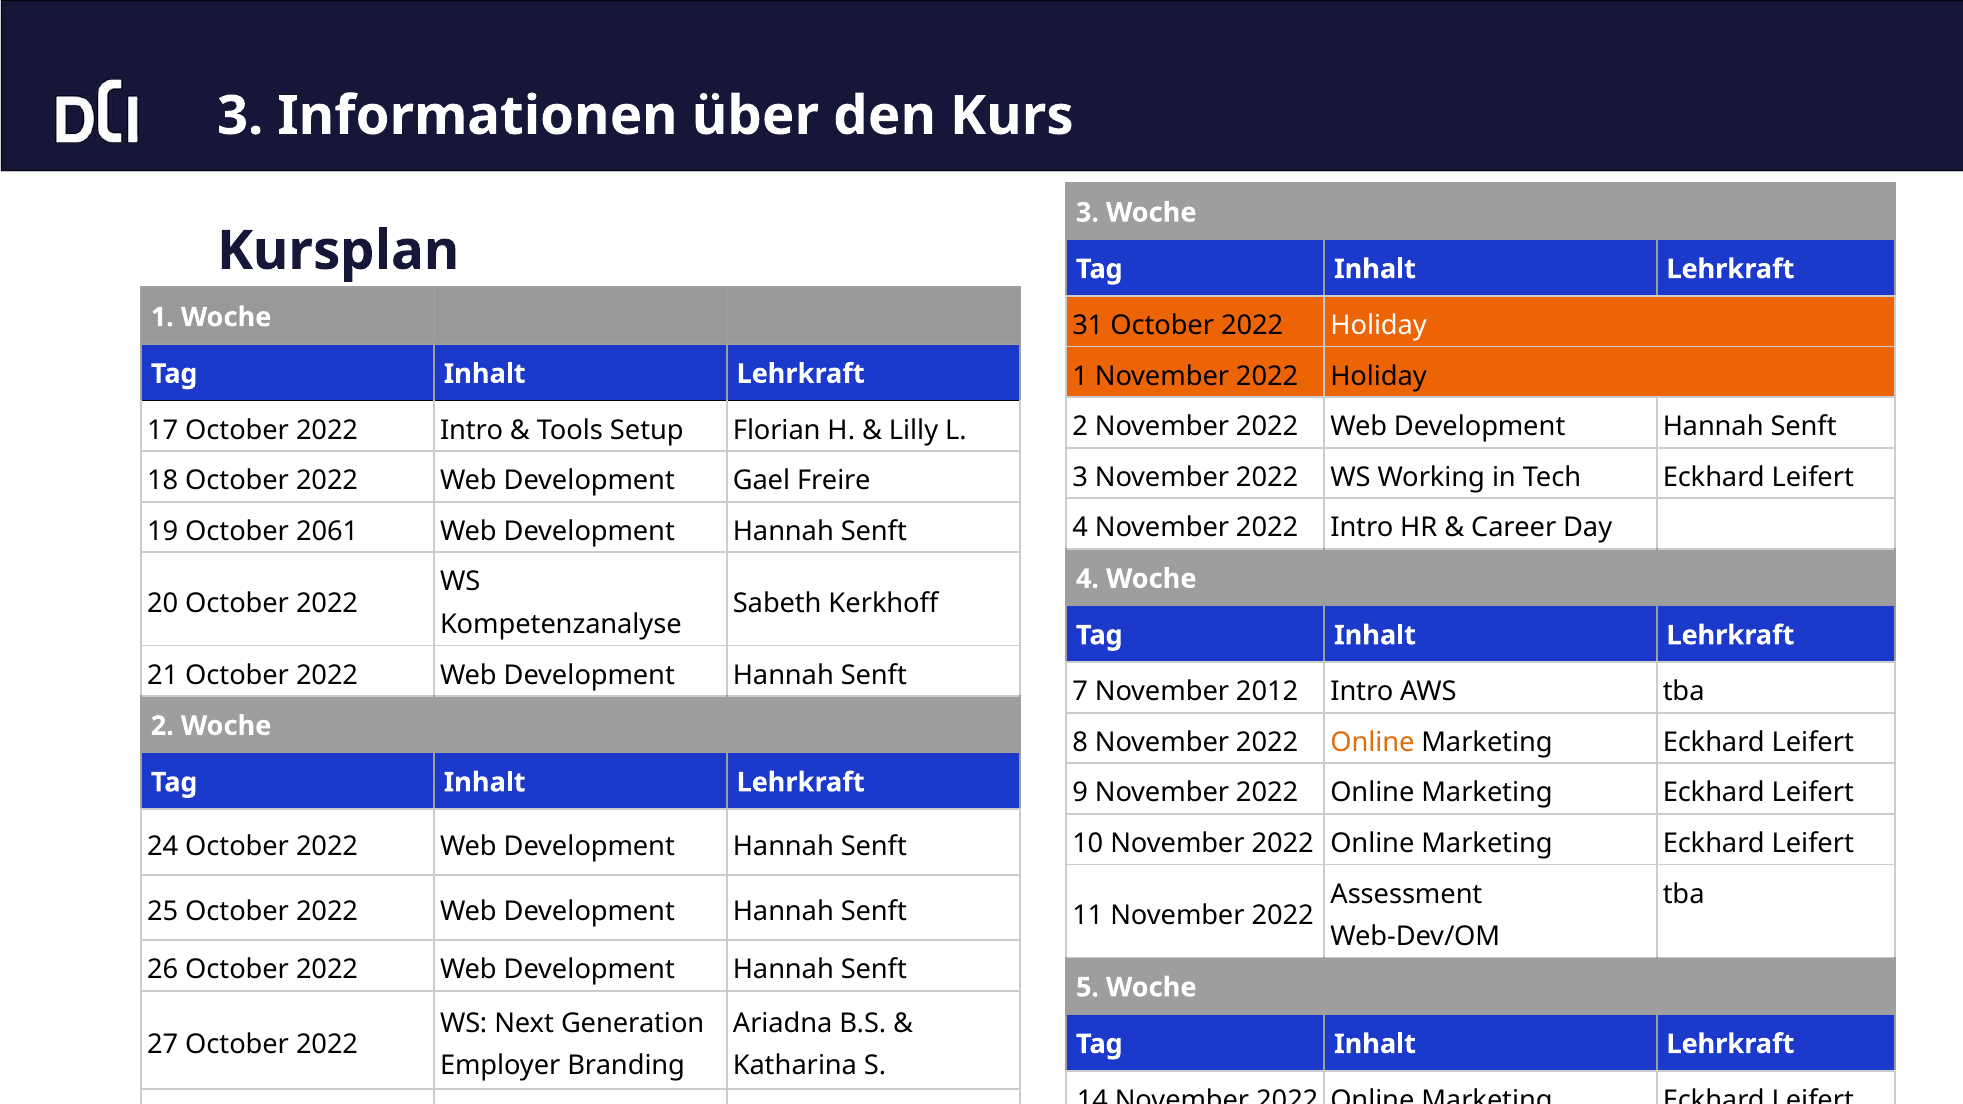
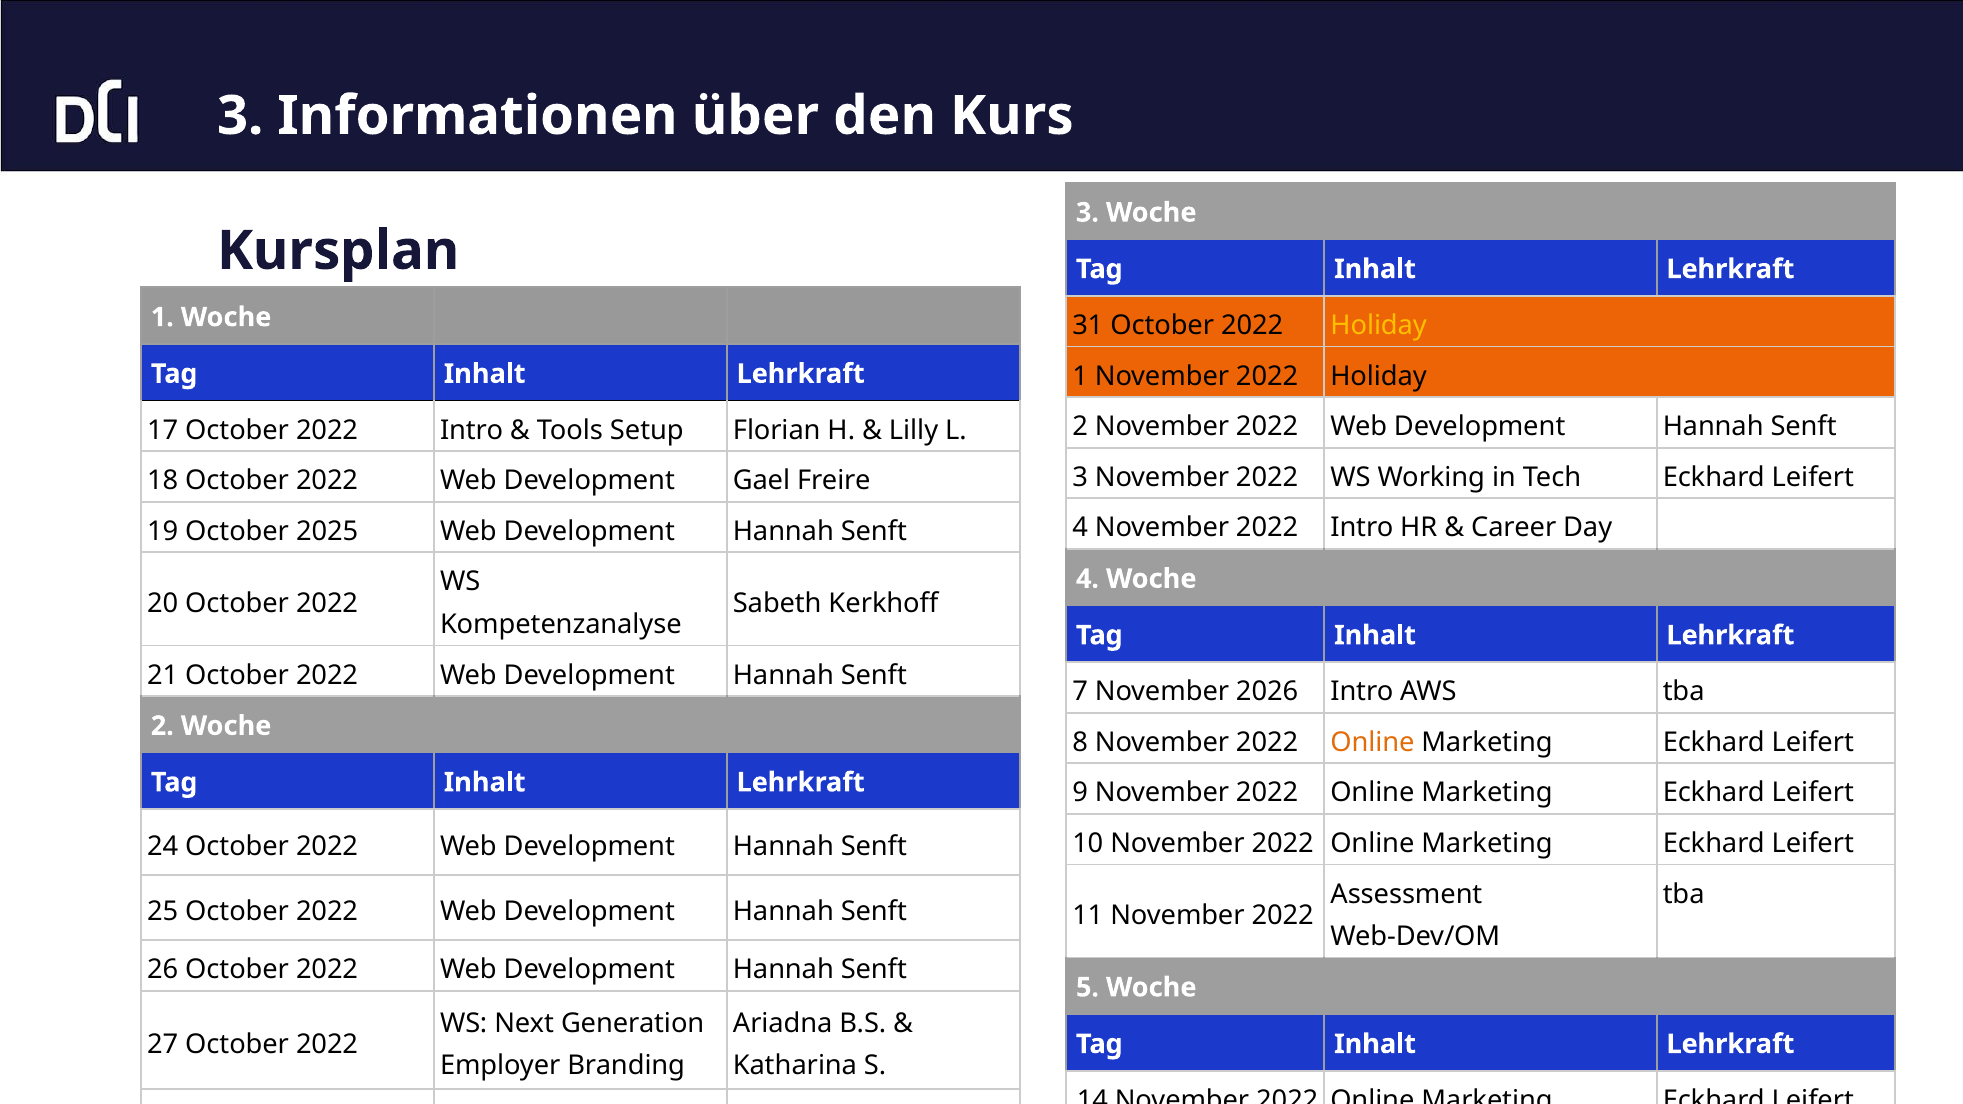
Holiday at (1379, 326) colour: white -> yellow
2061: 2061 -> 2025
2012: 2012 -> 2026
